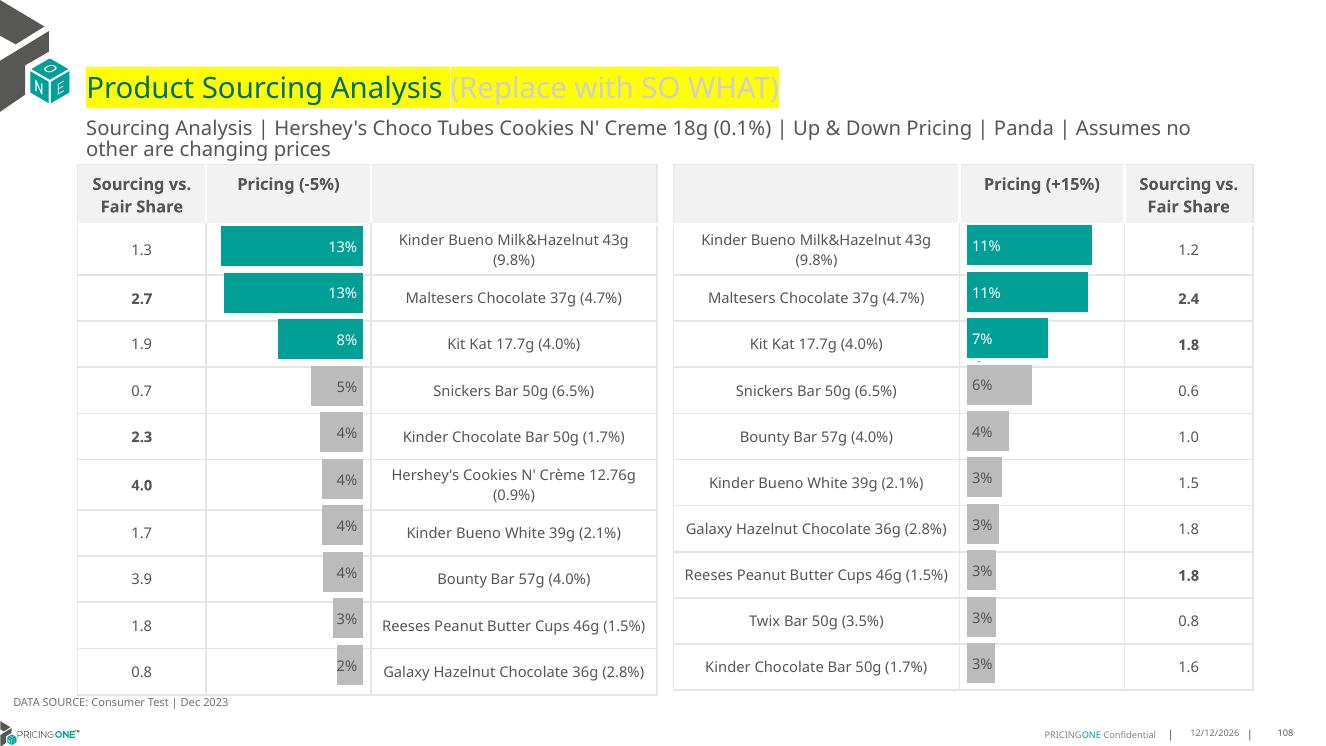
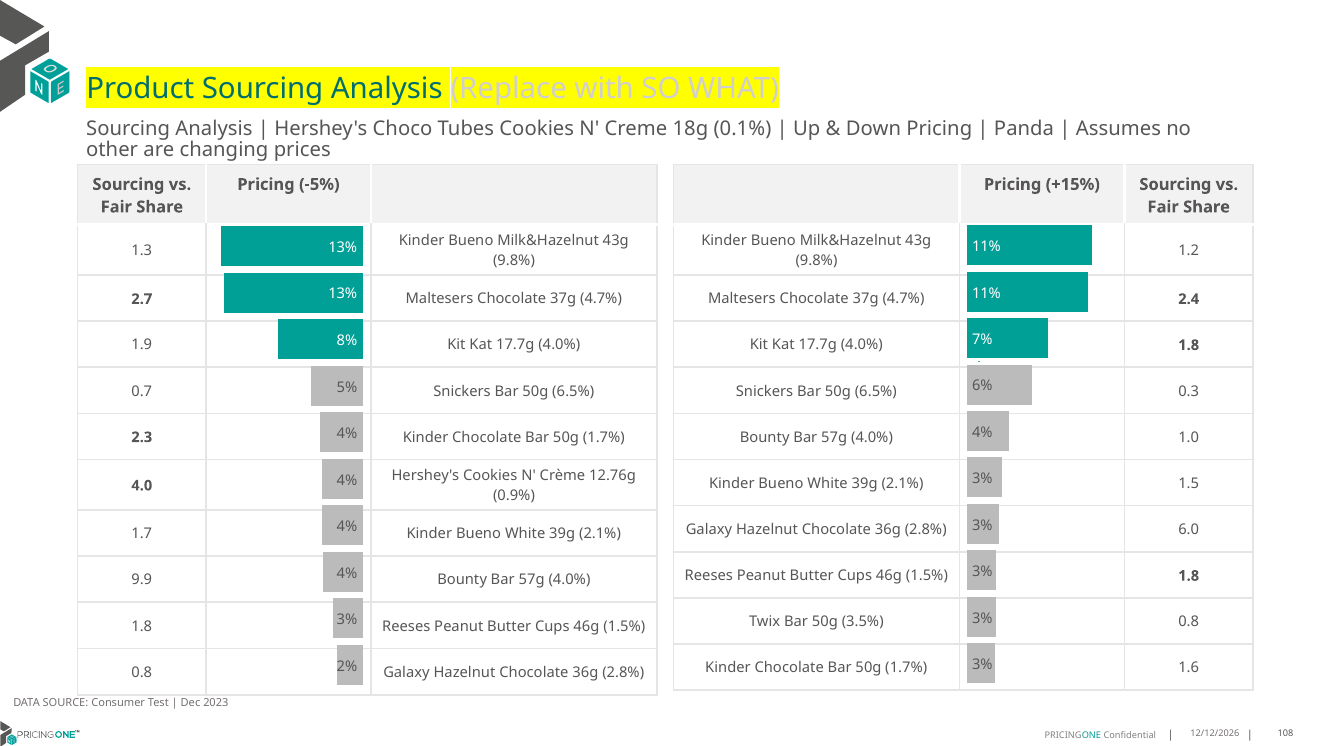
0.6: 0.6 -> 0.3
2.8% 1.8: 1.8 -> 6.0
3.9: 3.9 -> 9.9
